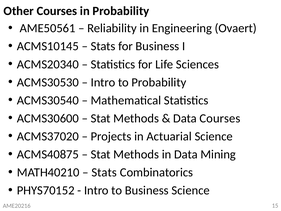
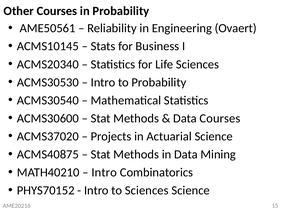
Stats at (104, 172): Stats -> Intro
to Business: Business -> Sciences
